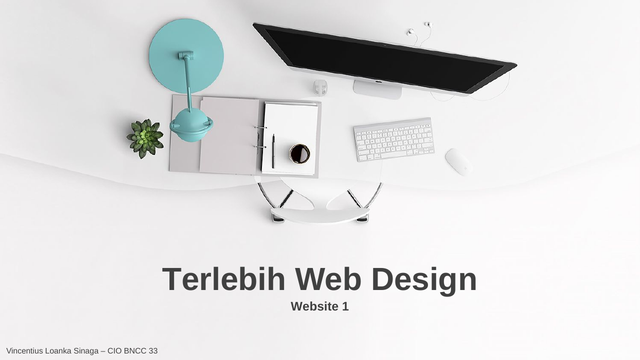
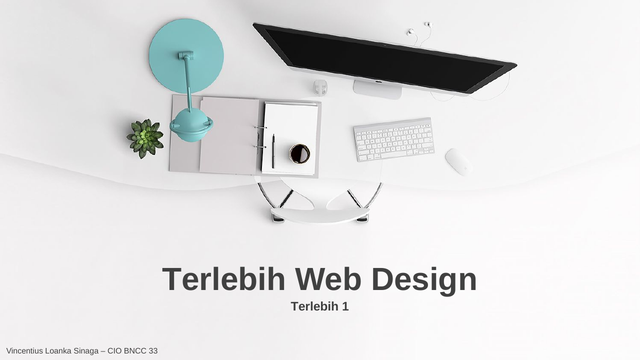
Website at (315, 307): Website -> Terlebih
